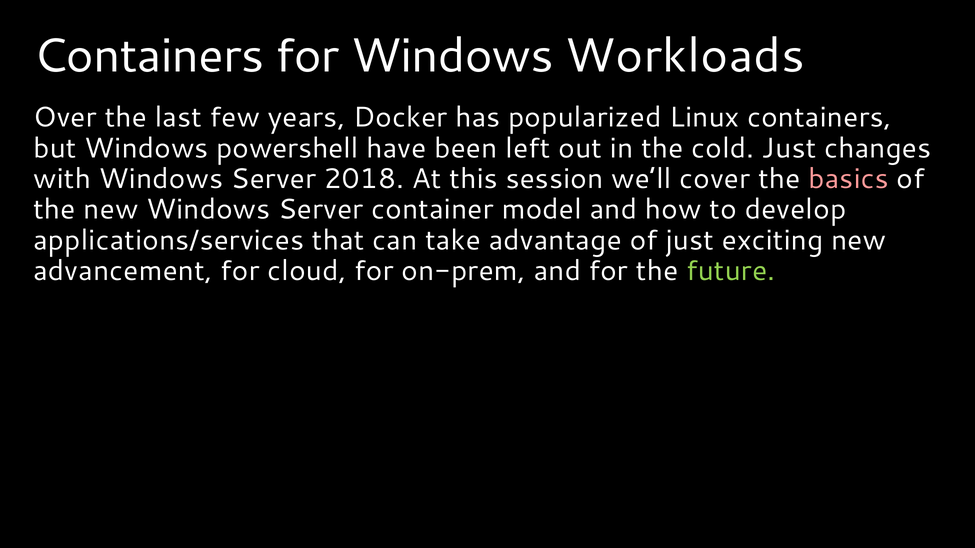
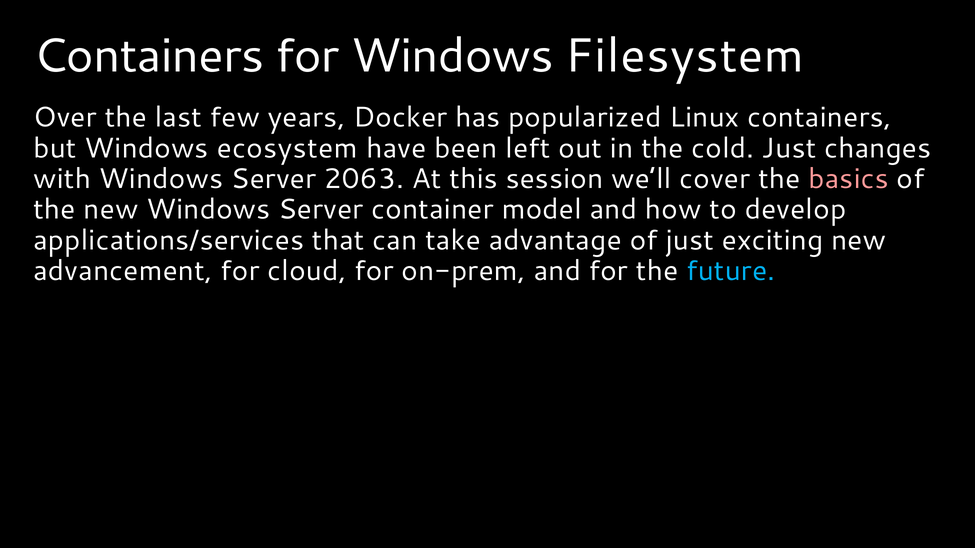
Workloads: Workloads -> Filesystem
powershell: powershell -> ecosystem
2018: 2018 -> 2063
future colour: light green -> light blue
